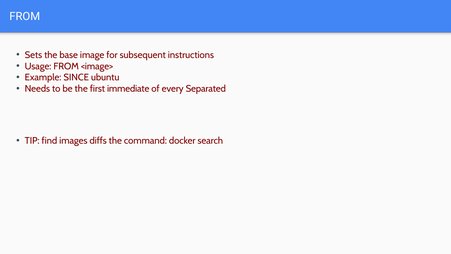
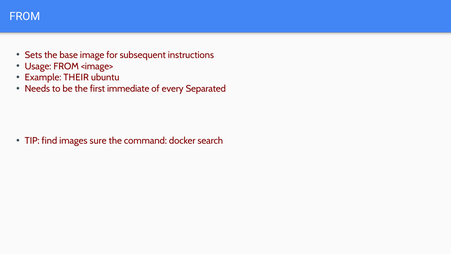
SINCE: SINCE -> THEIR
diffs: diffs -> sure
